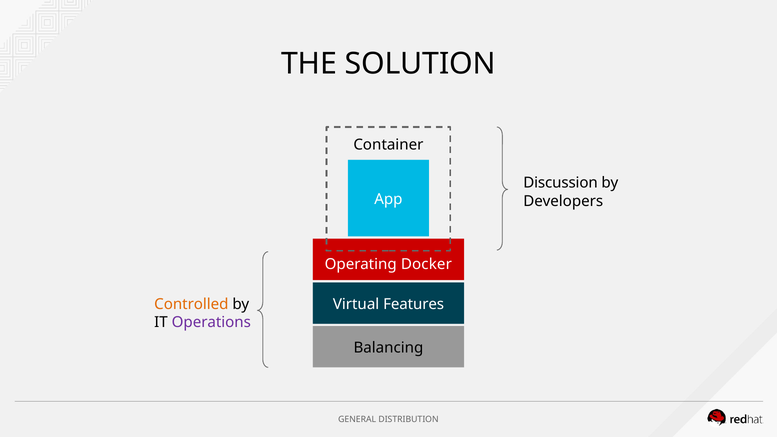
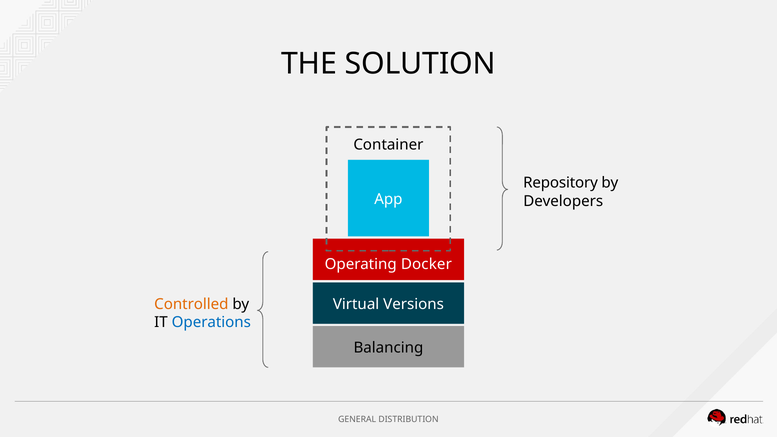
Discussion: Discussion -> Repository
Features: Features -> Versions
Operations colour: purple -> blue
